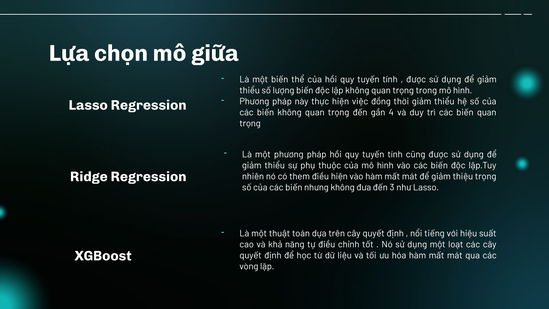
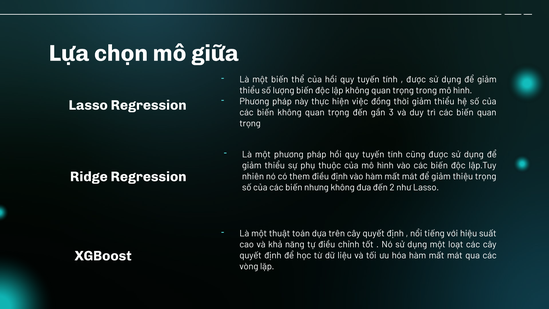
4: 4 -> 3
điều hiện: hiện -> định
3: 3 -> 2
